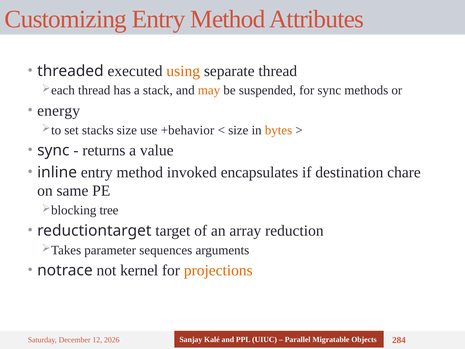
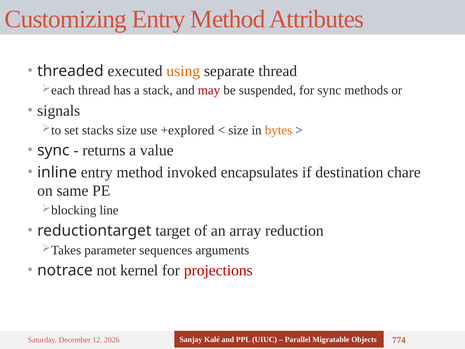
may colour: orange -> red
energy: energy -> signals
+behavior: +behavior -> +explored
tree: tree -> line
projections colour: orange -> red
284: 284 -> 774
